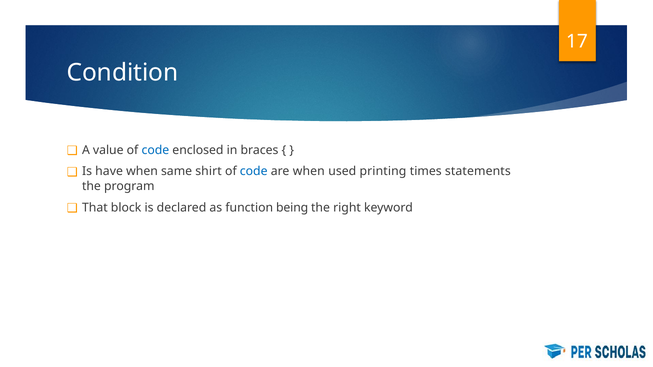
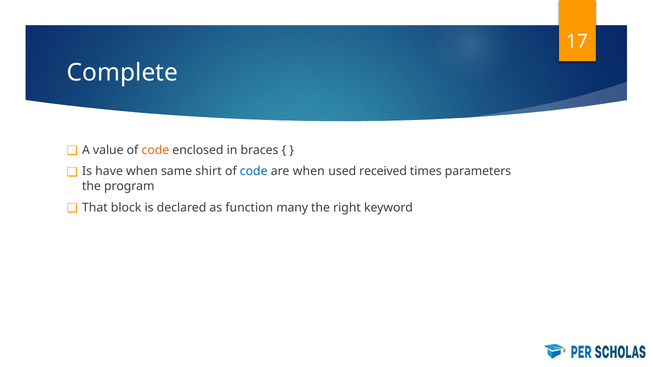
Condition: Condition -> Complete
code at (155, 150) colour: blue -> orange
printing: printing -> received
statements: statements -> parameters
being: being -> many
